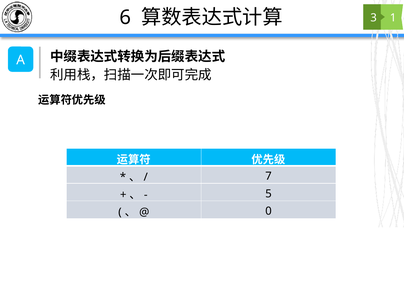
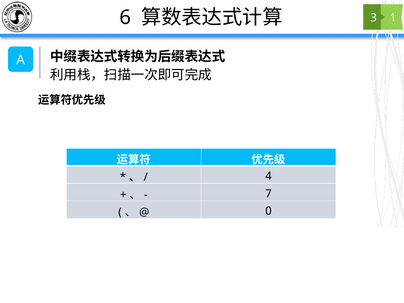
7: 7 -> 4
5: 5 -> 7
